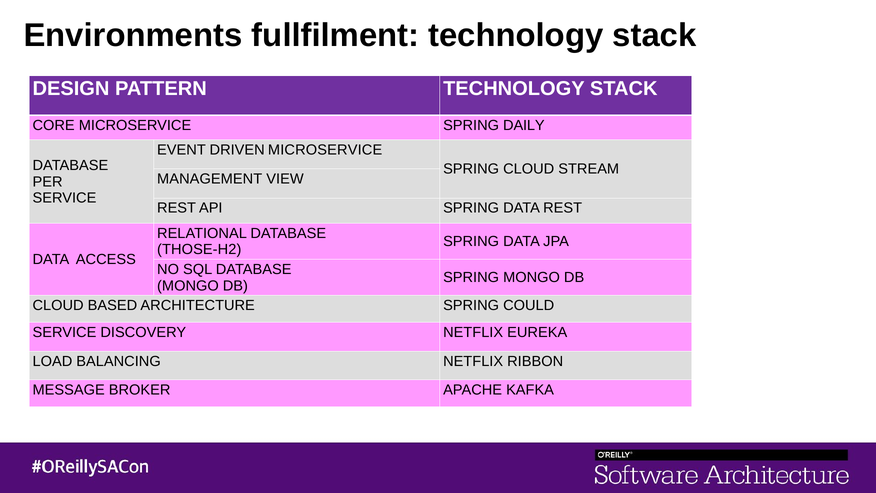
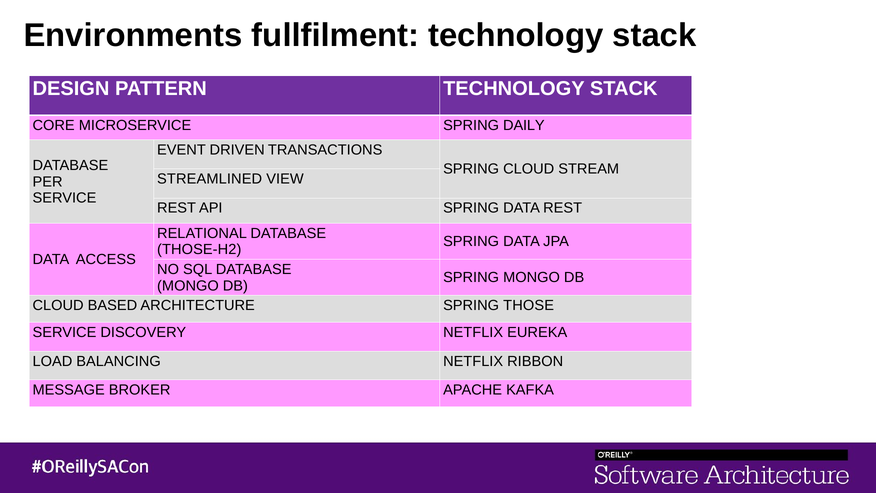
DRIVEN MICROSERVICE: MICROSERVICE -> TRANSACTIONS
MANAGEMENT: MANAGEMENT -> STREAMLINED
COULD: COULD -> THOSE
